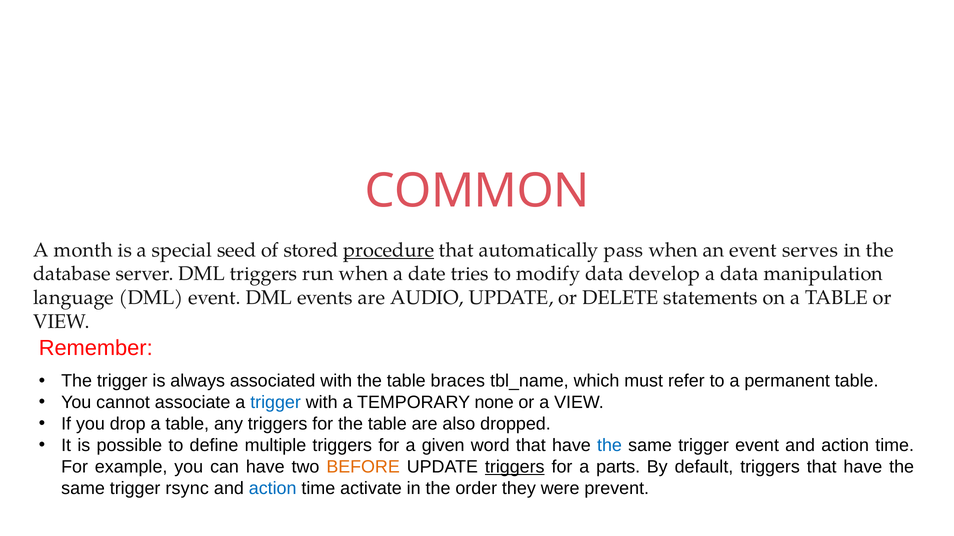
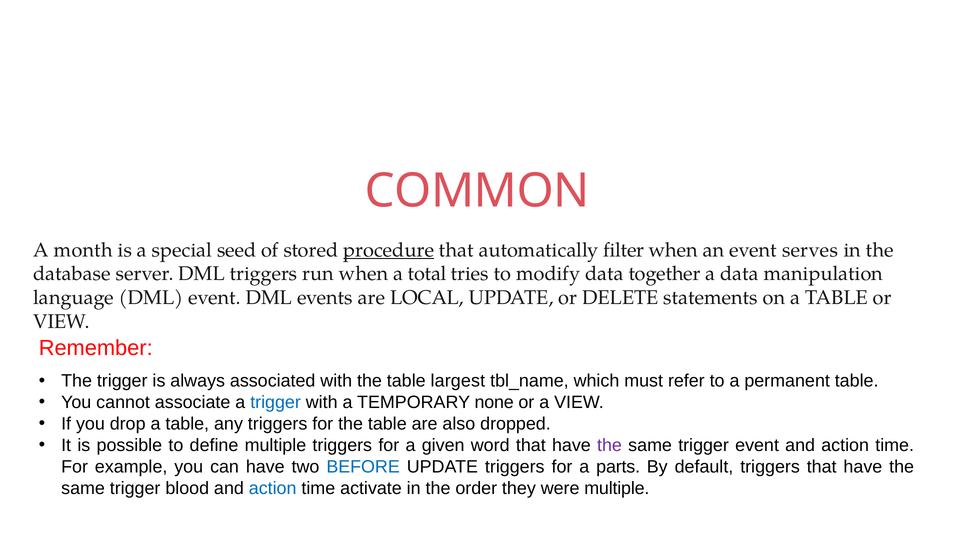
pass: pass -> filter
date: date -> total
develop: develop -> together
AUDIO: AUDIO -> LOCAL
braces: braces -> largest
the at (609, 446) colour: blue -> purple
BEFORE colour: orange -> blue
triggers at (515, 467) underline: present -> none
rsync: rsync -> blood
were prevent: prevent -> multiple
